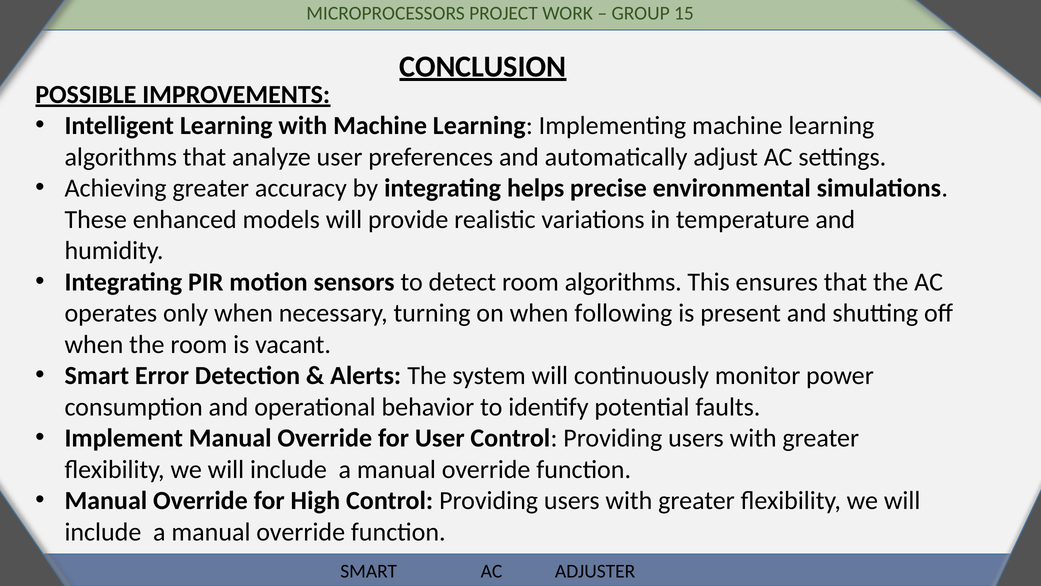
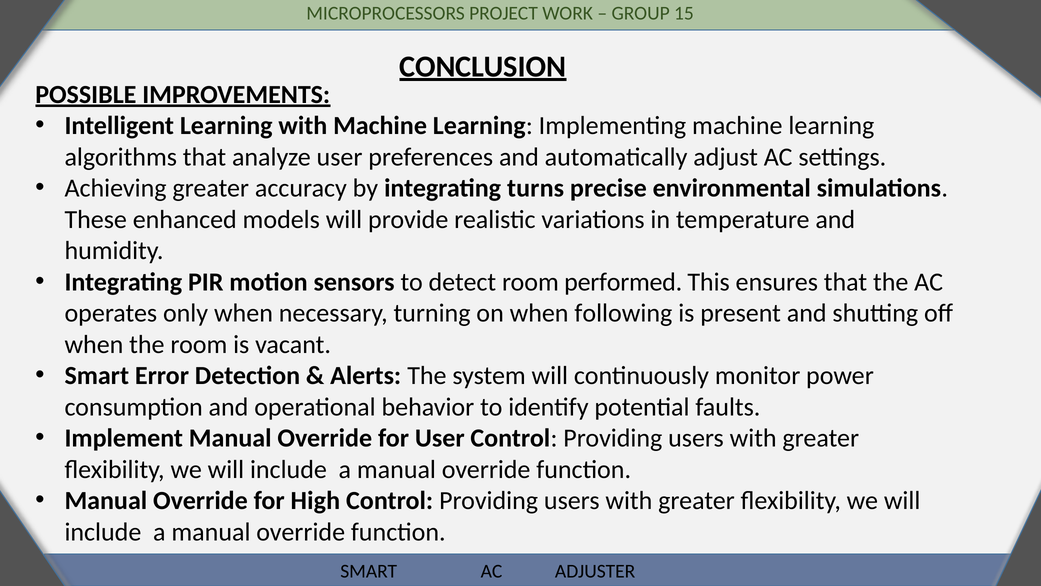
helps: helps -> turns
room algorithms: algorithms -> performed
